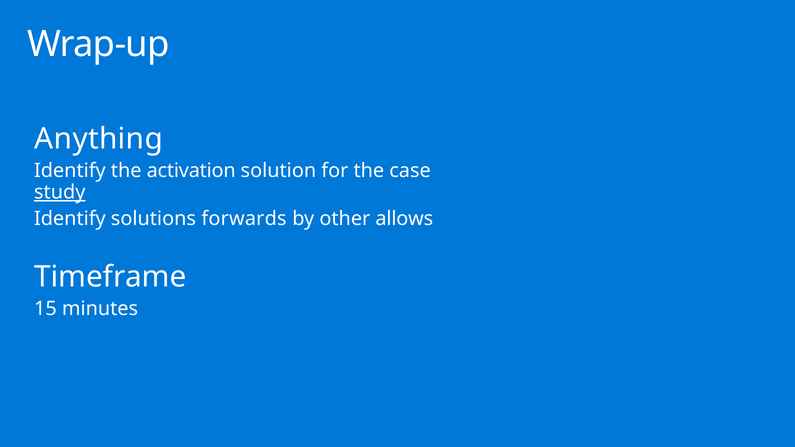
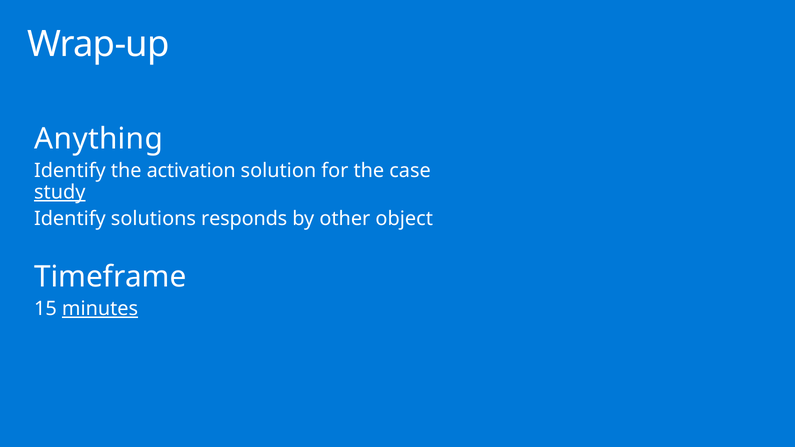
forwards: forwards -> responds
allows: allows -> object
minutes underline: none -> present
